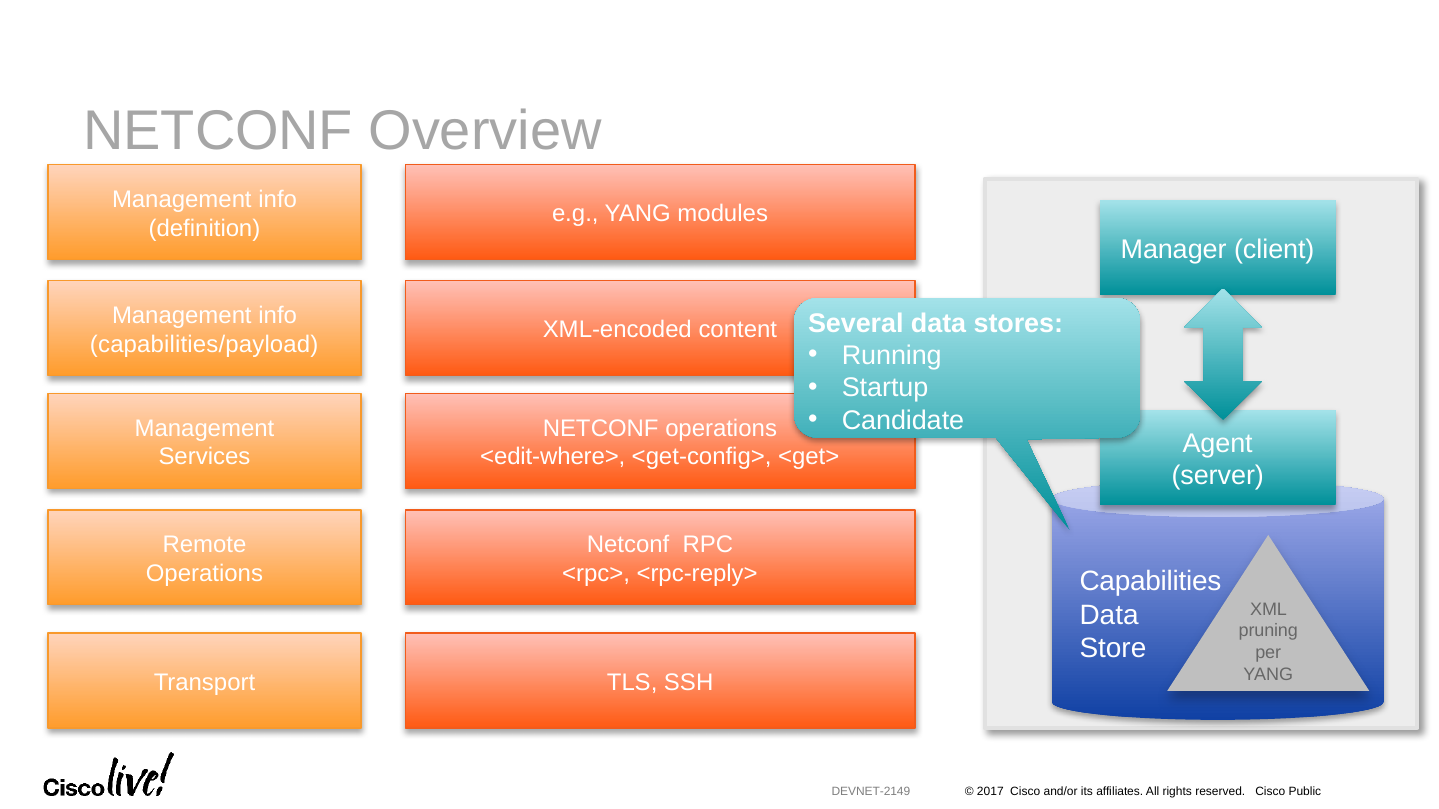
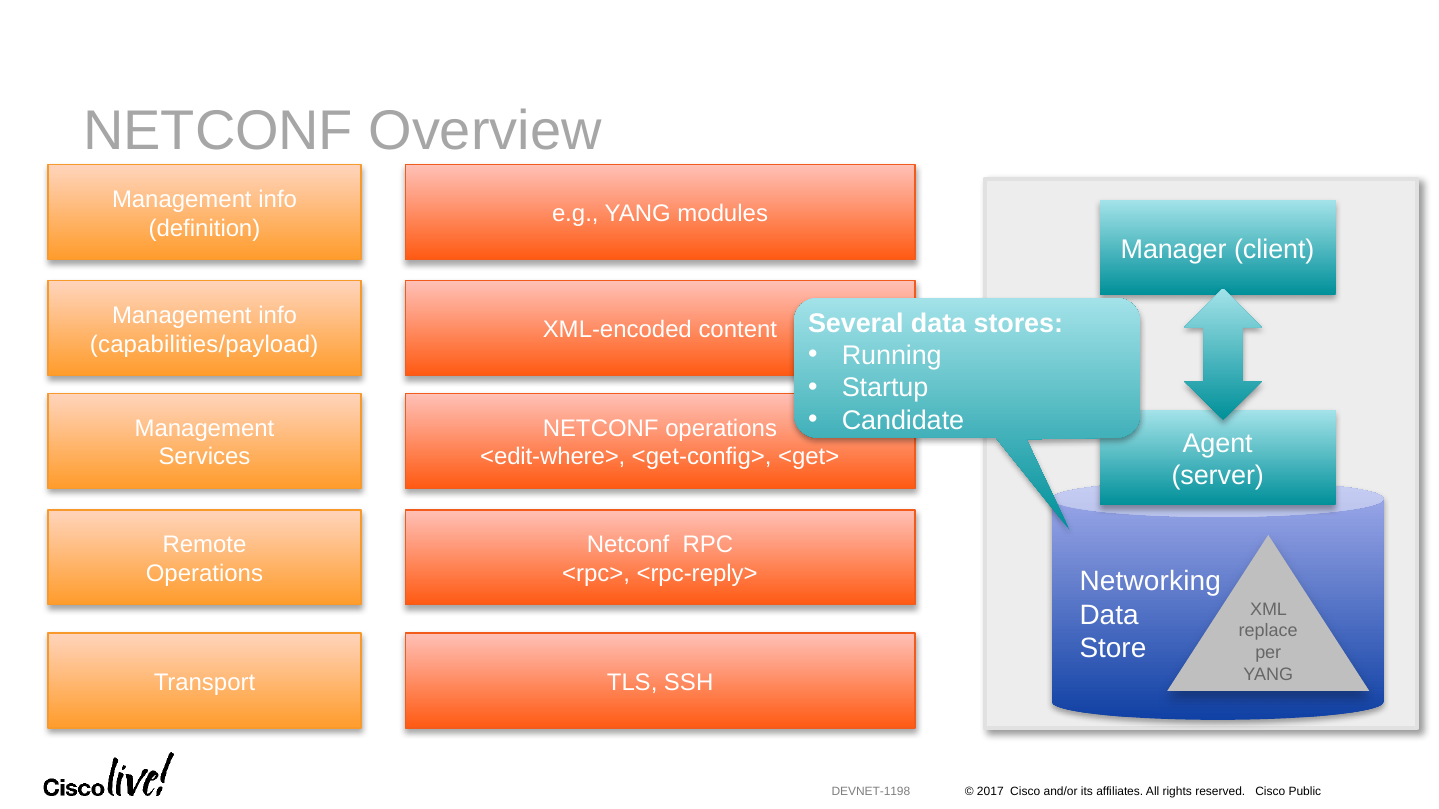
Capabilities: Capabilities -> Networking
pruning: pruning -> replace
DEVNET-2149: DEVNET-2149 -> DEVNET-1198
